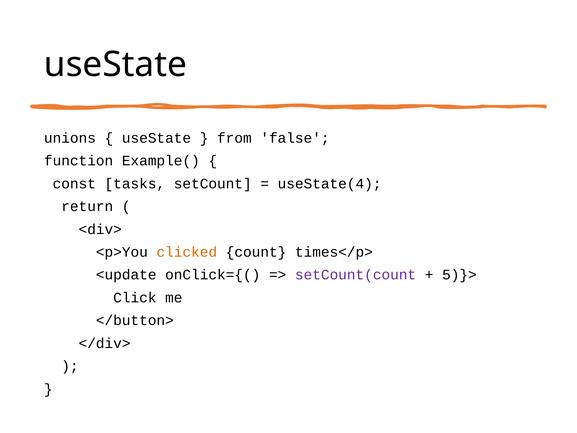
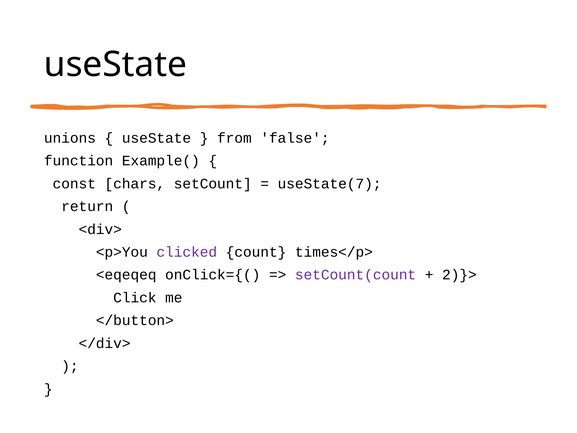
tasks: tasks -> chars
useState(4: useState(4 -> useState(7
clicked colour: orange -> purple
<update: <update -> <eqeqeq
5)}>: 5)}> -> 2)}>
